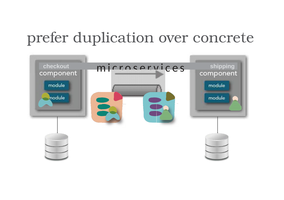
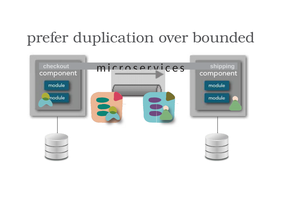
concrete: concrete -> bounded
